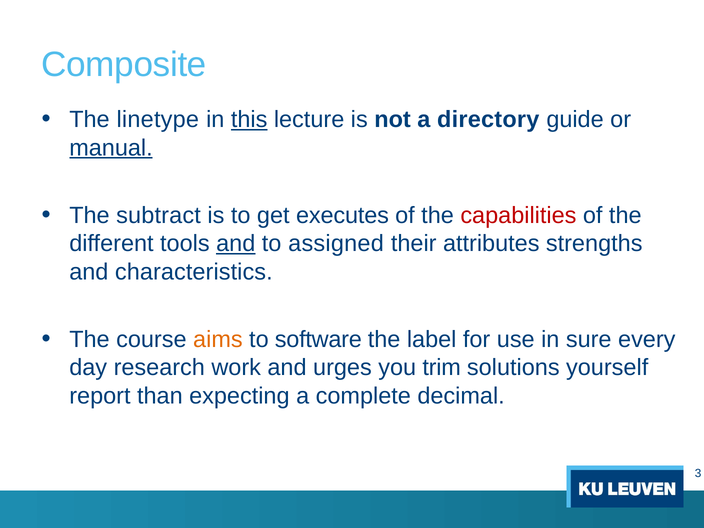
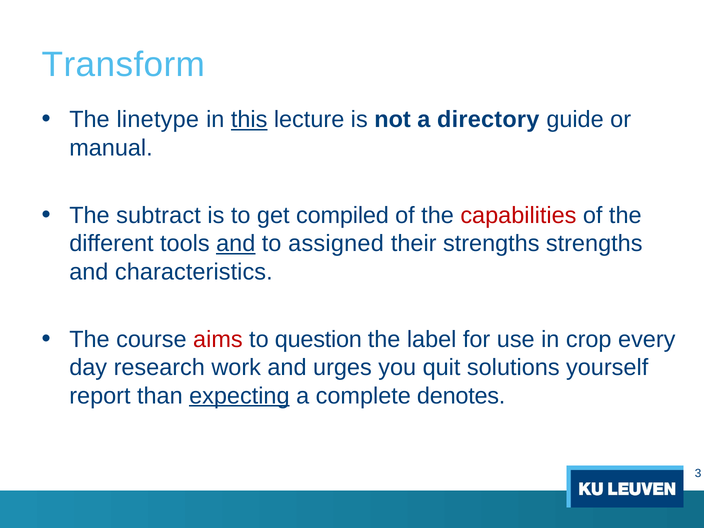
Composite: Composite -> Transform
manual underline: present -> none
executes: executes -> compiled
their attributes: attributes -> strengths
aims colour: orange -> red
software: software -> question
sure: sure -> crop
trim: trim -> quit
expecting underline: none -> present
decimal: decimal -> denotes
